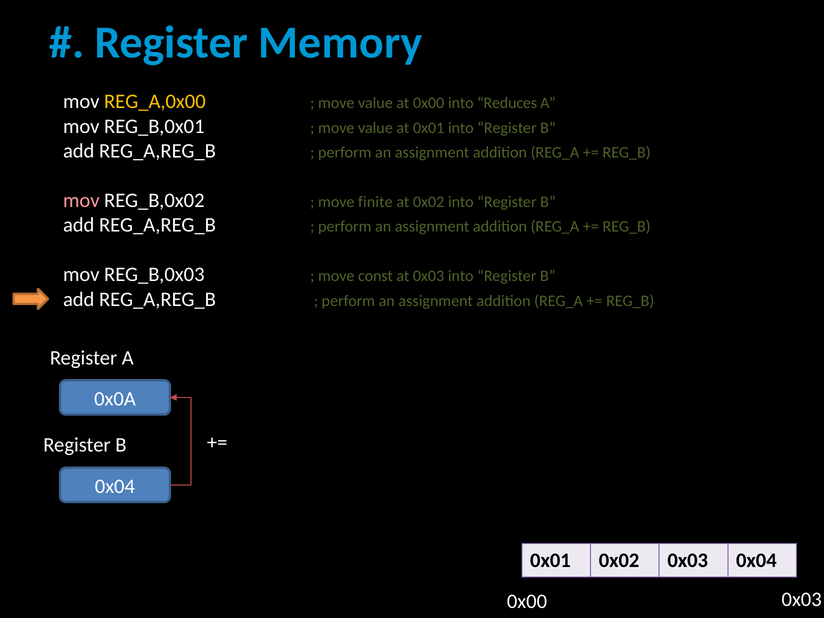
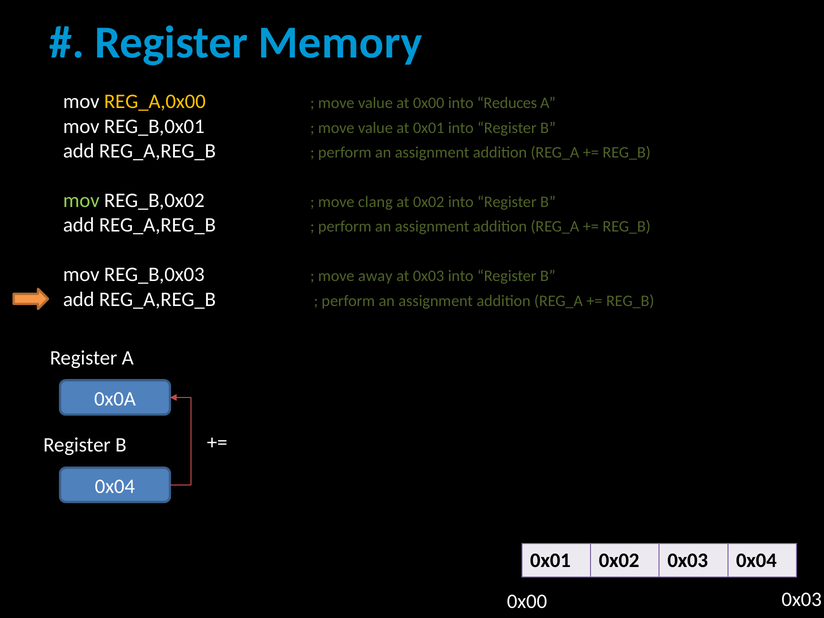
mov at (81, 200) colour: pink -> light green
finite: finite -> clang
const: const -> away
